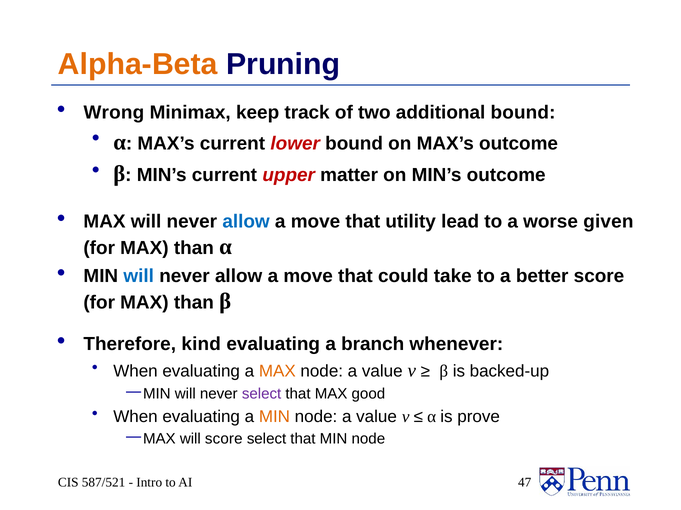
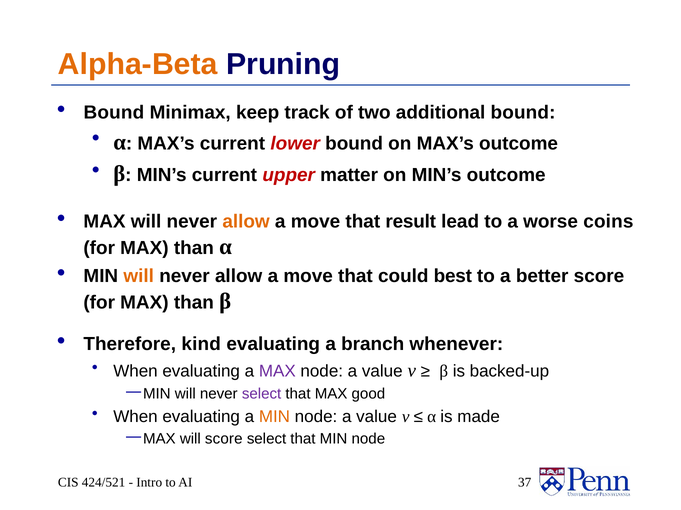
Wrong at (114, 113): Wrong -> Bound
allow at (246, 222) colour: blue -> orange
utility: utility -> result
given: given -> coins
will at (139, 276) colour: blue -> orange
take: take -> best
MAX at (277, 372) colour: orange -> purple
prove: prove -> made
587/521: 587/521 -> 424/521
47: 47 -> 37
